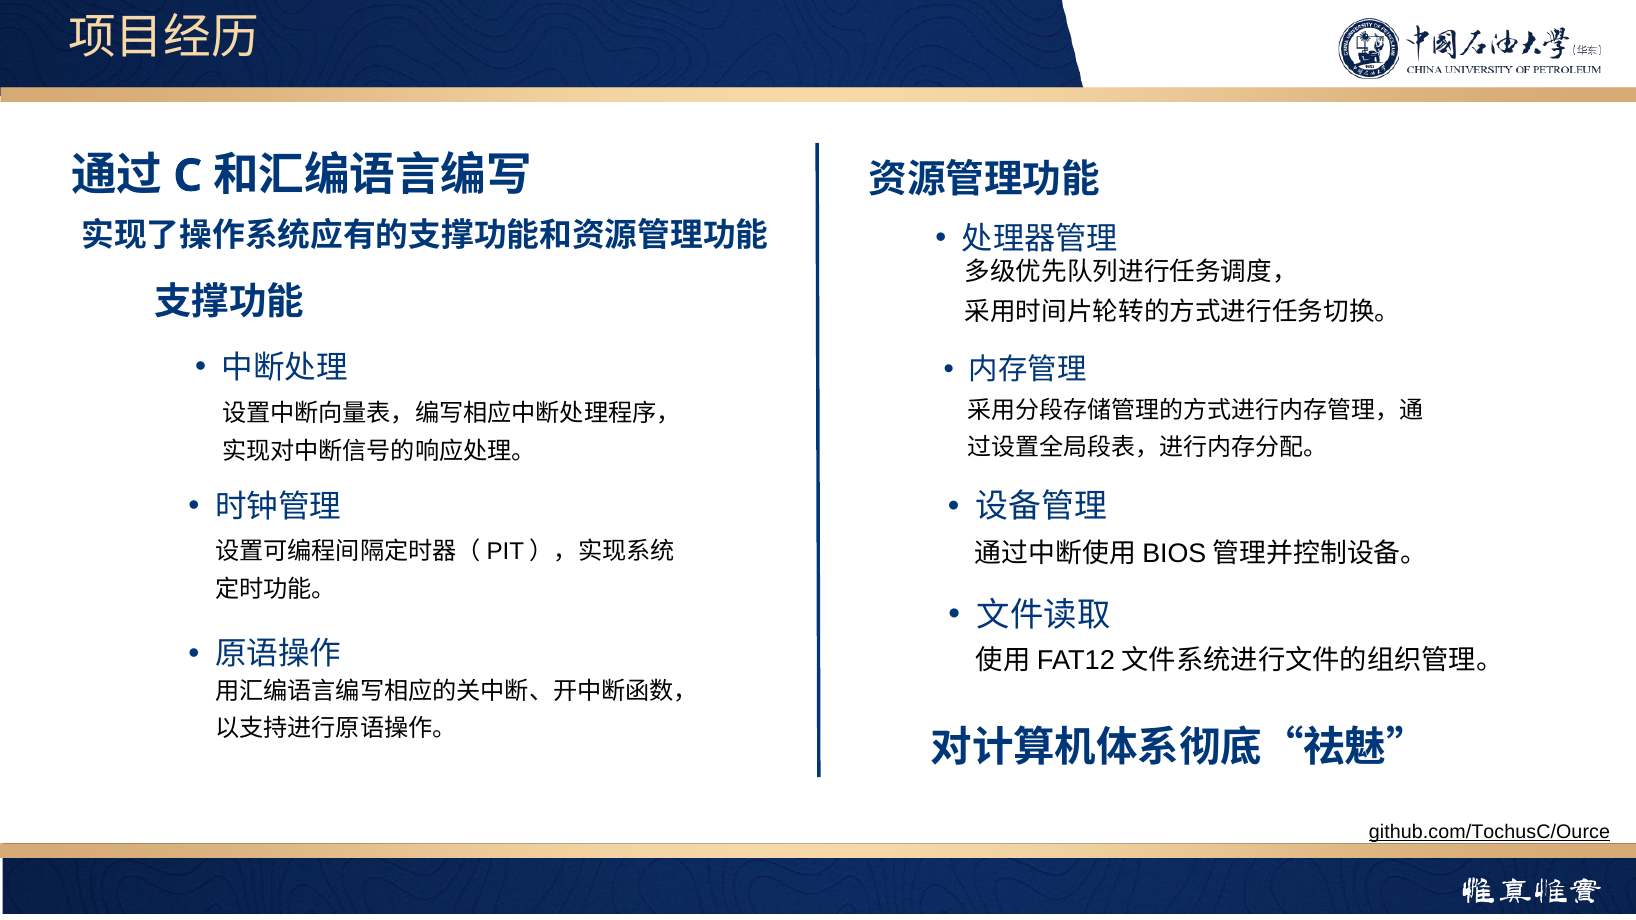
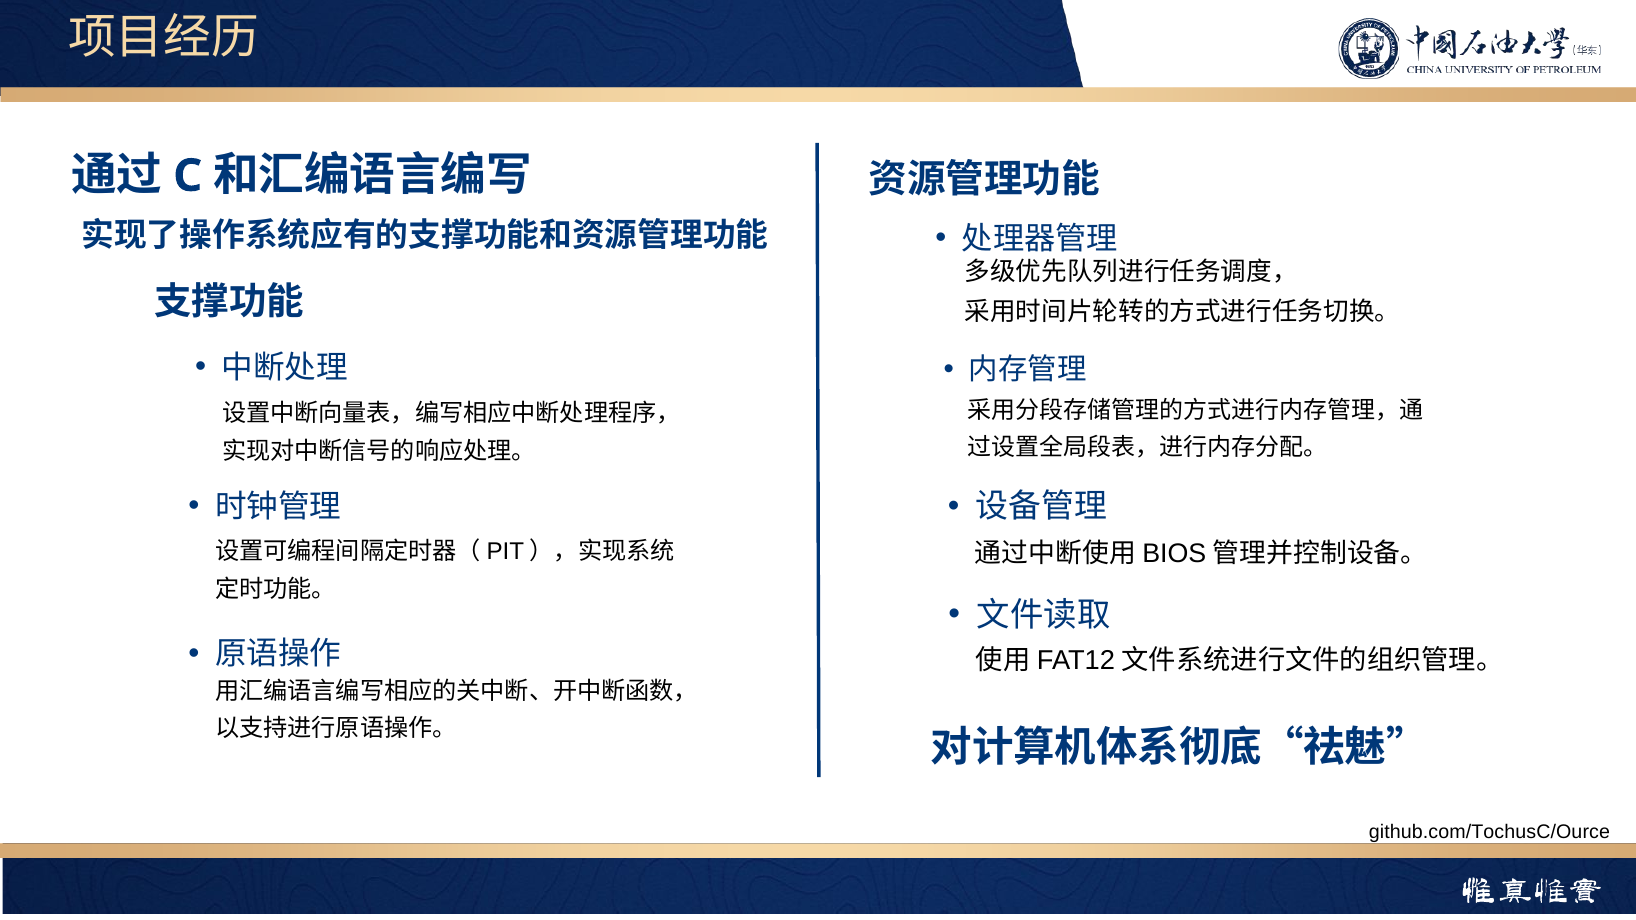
github.com/TochusC/Ource underline: present -> none
